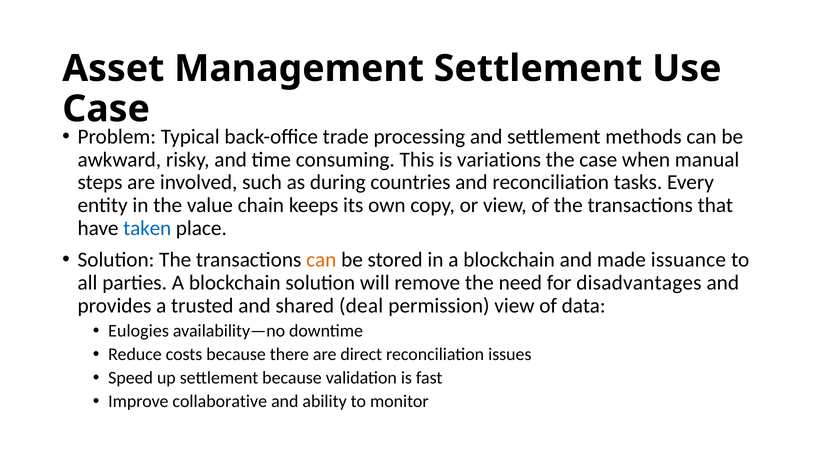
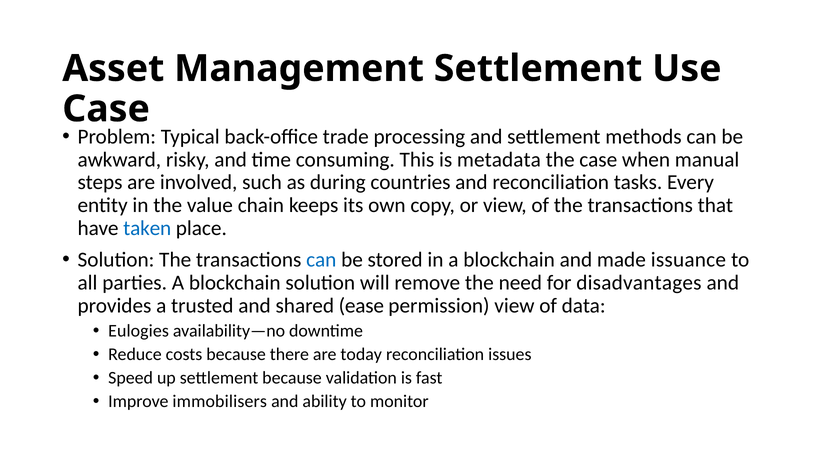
variations: variations -> metadata
can at (321, 260) colour: orange -> blue
deal: deal -> ease
direct: direct -> today
collaborative: collaborative -> immobilisers
